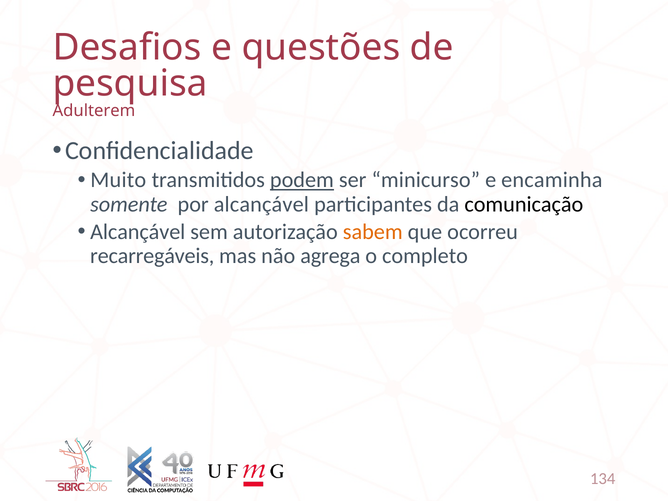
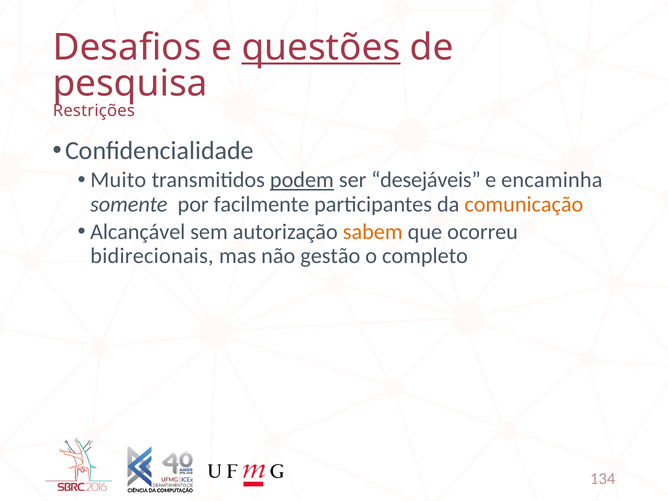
questões underline: none -> present
Adulterem: Adulterem -> Restrições
minicurso: minicurso -> desejáveis
por alcançável: alcançável -> facilmente
comunicação colour: black -> orange
recarregáveis: recarregáveis -> bidirecionais
agrega: agrega -> gestão
